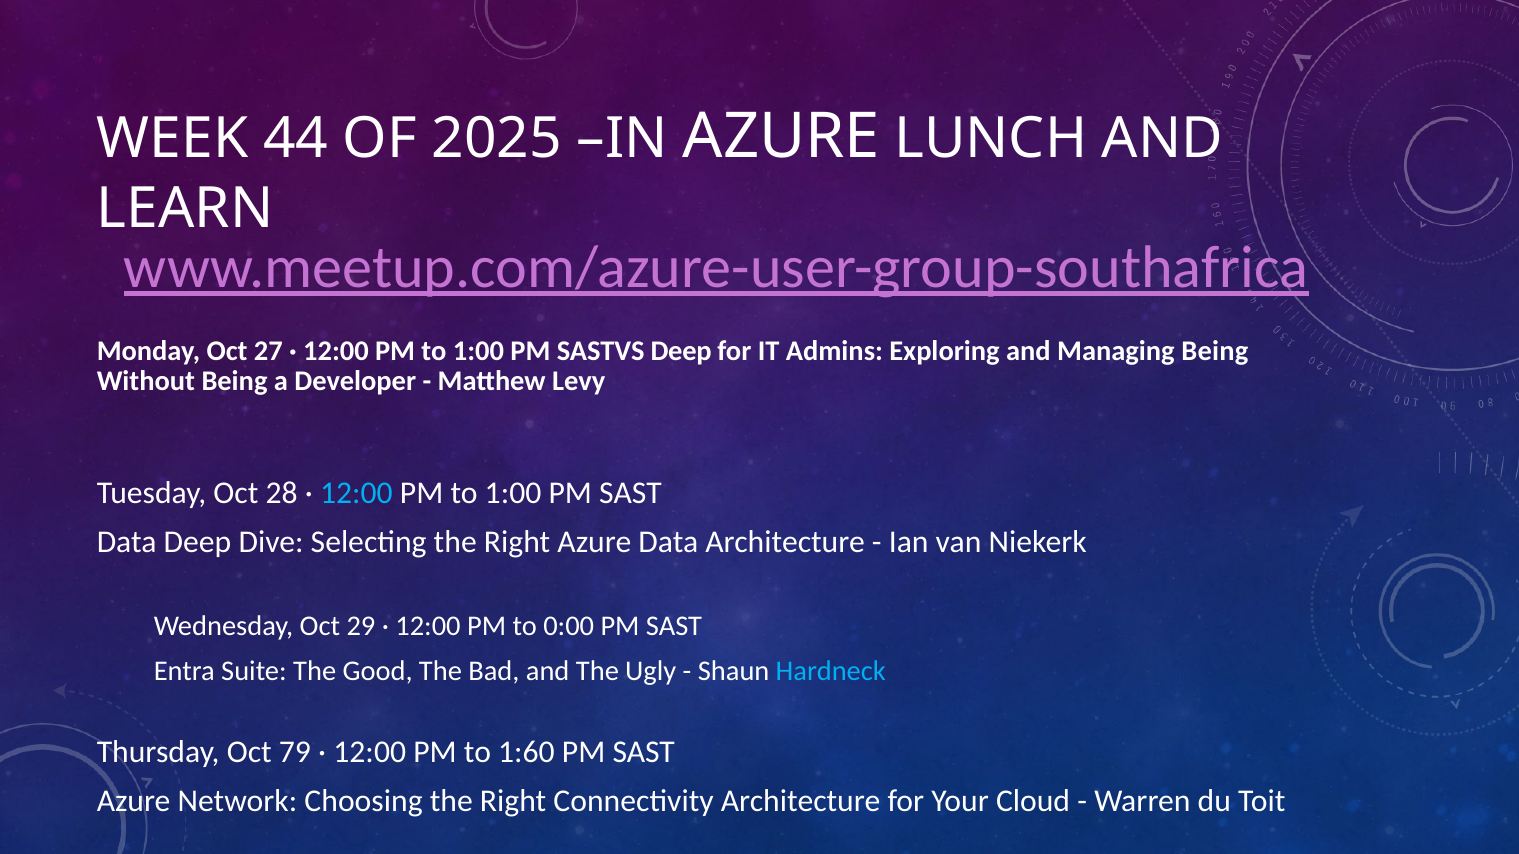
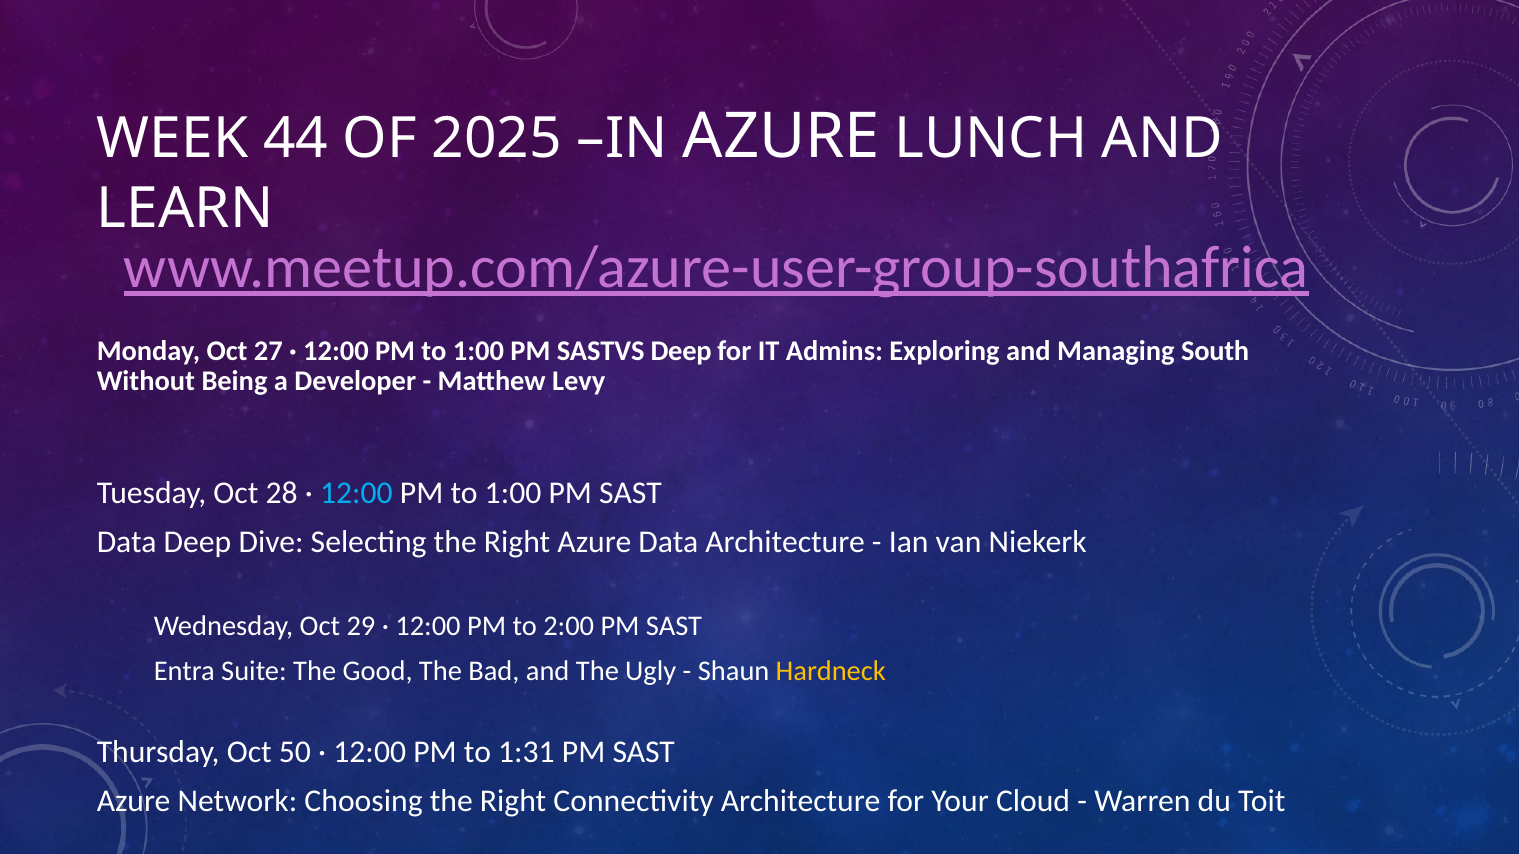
Managing Being: Being -> South
0:00: 0:00 -> 2:00
Hardneck colour: light blue -> yellow
79: 79 -> 50
1:60: 1:60 -> 1:31
